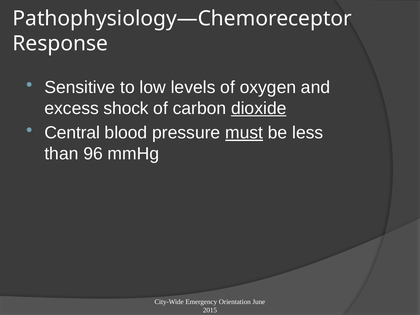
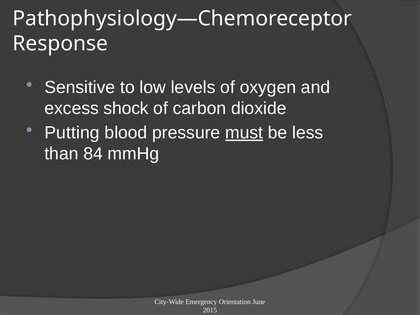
dioxide underline: present -> none
Central: Central -> Putting
96: 96 -> 84
